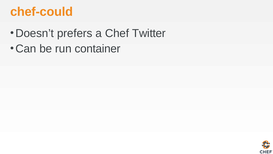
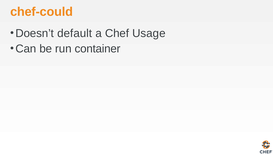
prefers: prefers -> default
Twitter: Twitter -> Usage
